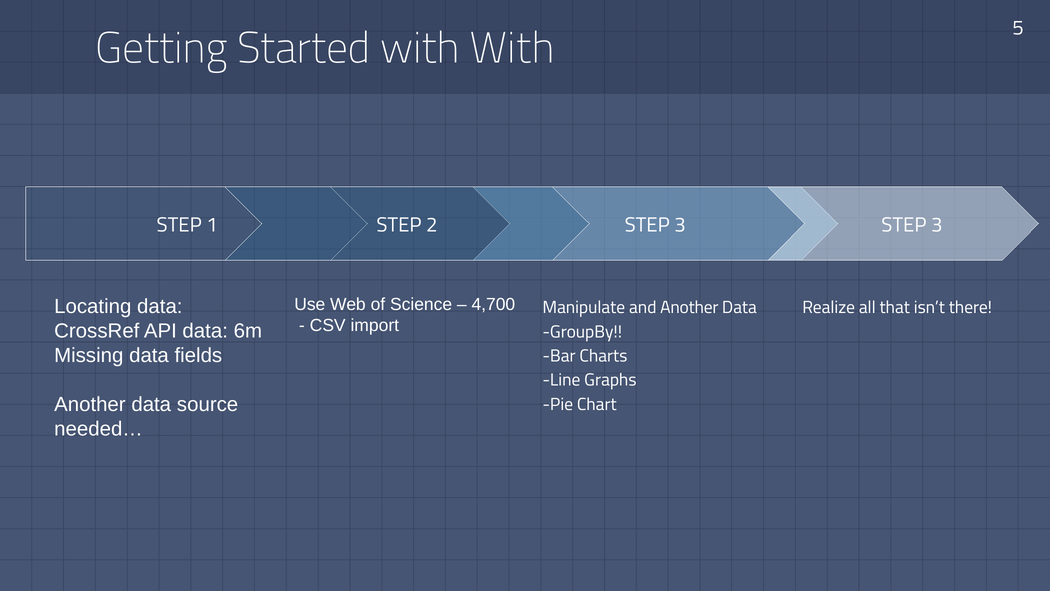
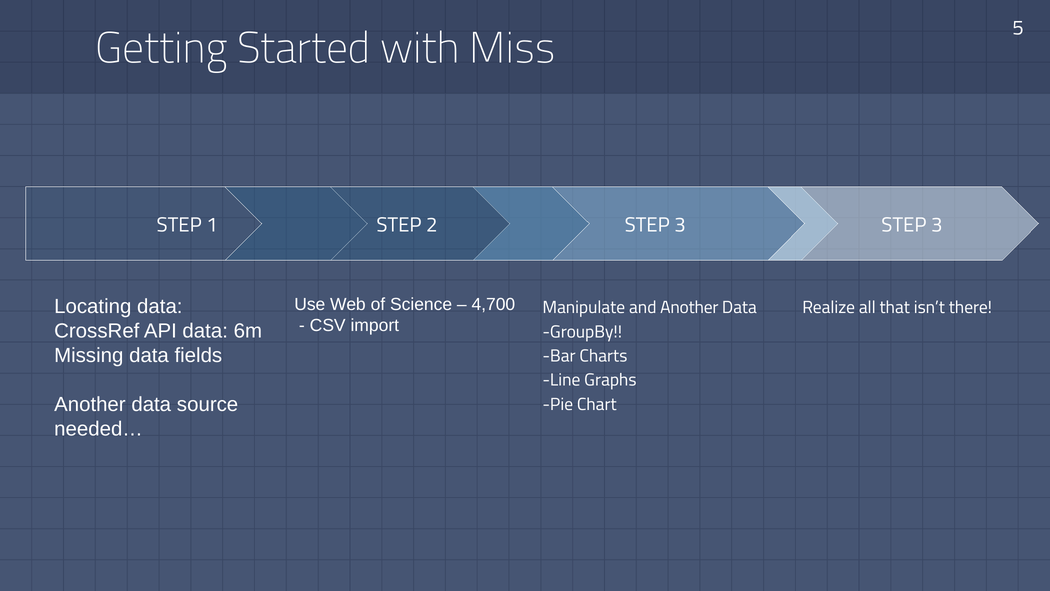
with With: With -> Miss
